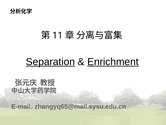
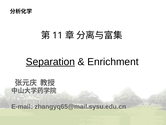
Enrichment underline: present -> none
